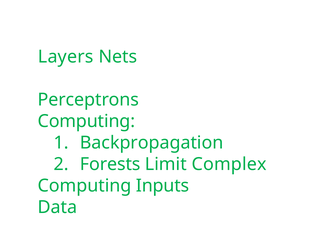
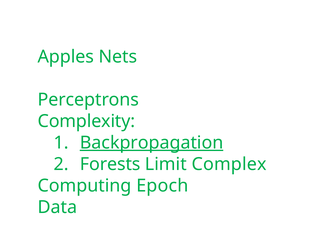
Layers: Layers -> Apples
Computing at (86, 121): Computing -> Complexity
Backpropagation underline: none -> present
Inputs: Inputs -> Epoch
